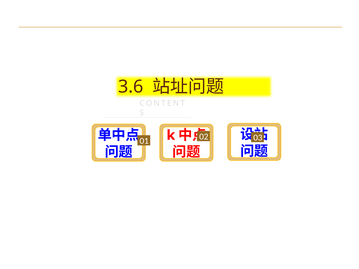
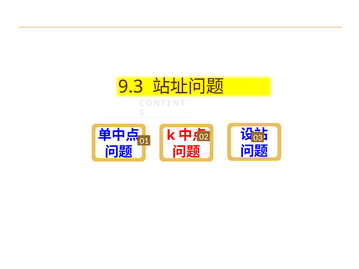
3.6: 3.6 -> 9.3
